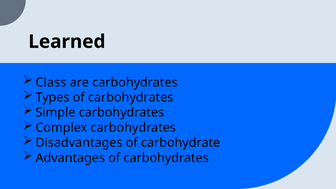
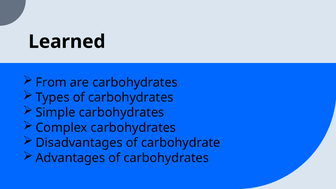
Class: Class -> From
